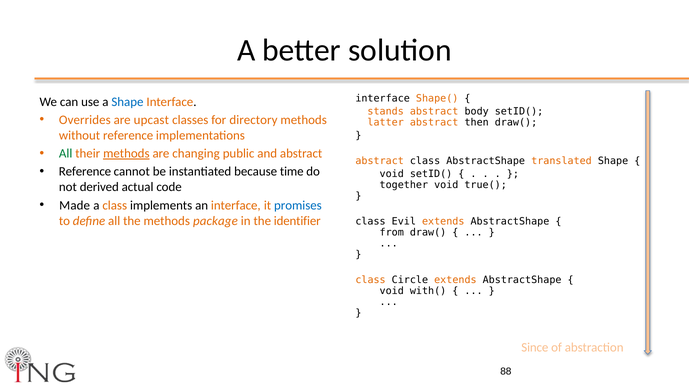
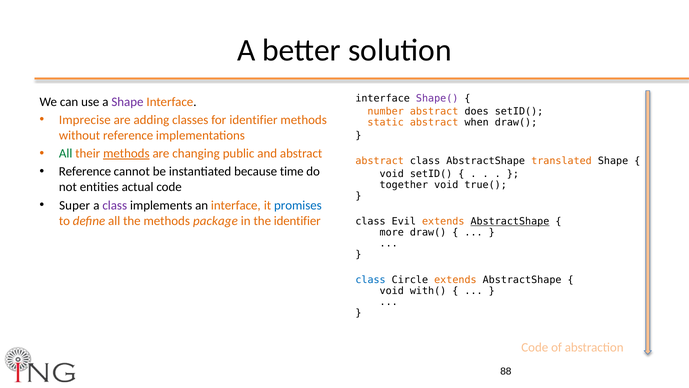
Shape( colour: orange -> purple
Shape at (127, 102) colour: blue -> purple
stands: stands -> number
body: body -> does
Overrides: Overrides -> Imprecise
upcast: upcast -> adding
for directory: directory -> identifier
latter: latter -> static
then: then -> when
derived: derived -> entities
Made: Made -> Super
class at (115, 205) colour: orange -> purple
AbstractShape at (510, 221) underline: none -> present
from: from -> more
class at (371, 280) colour: orange -> blue
Since at (535, 347): Since -> Code
